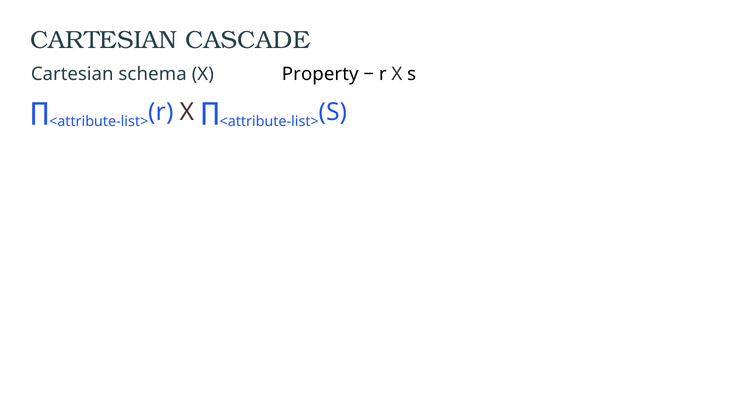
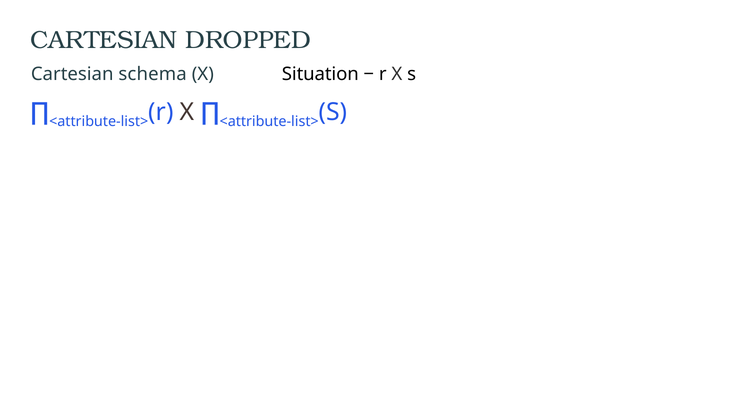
CASCADE: CASCADE -> DROPPED
Property: Property -> Situation
